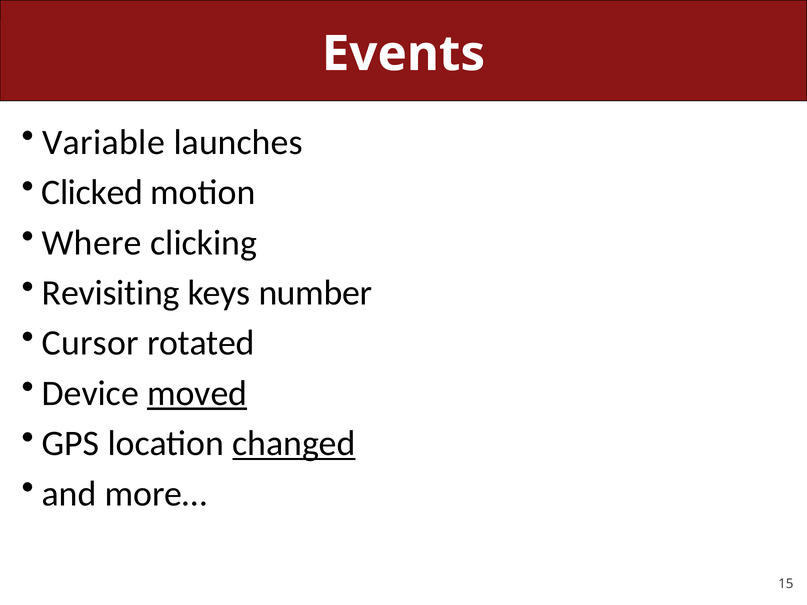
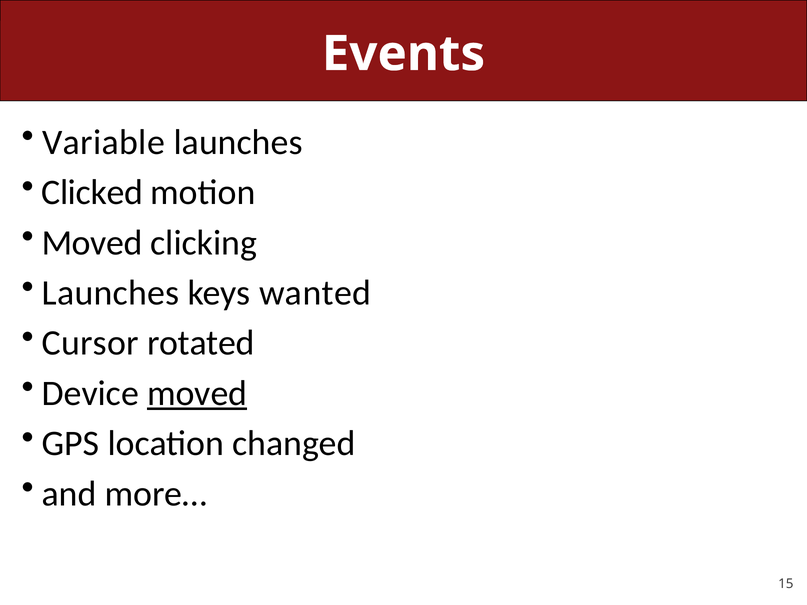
Where at (92, 243): Where -> Moved
Revisiting at (111, 293): Revisiting -> Launches
number: number -> wanted
changed underline: present -> none
